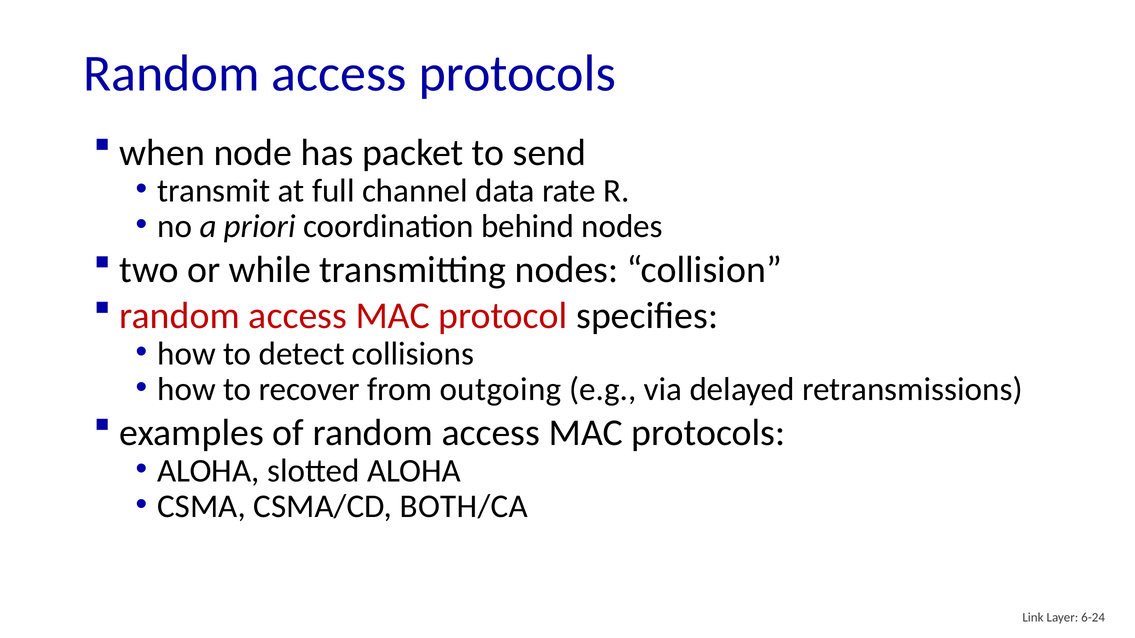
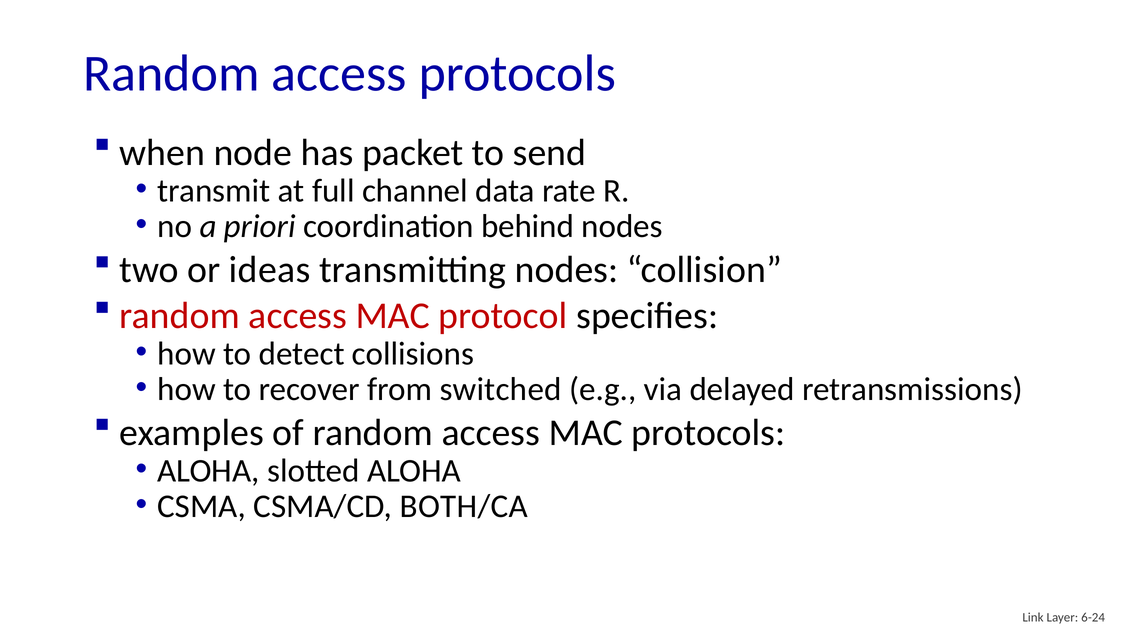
while: while -> ideas
outgoing: outgoing -> switched
